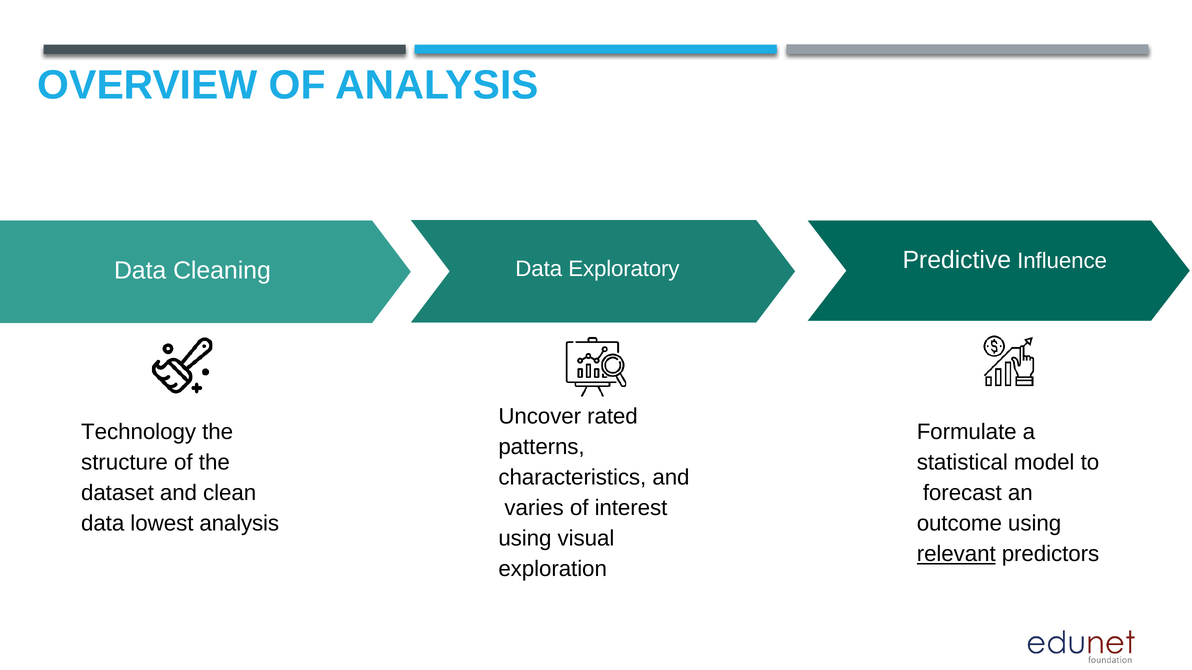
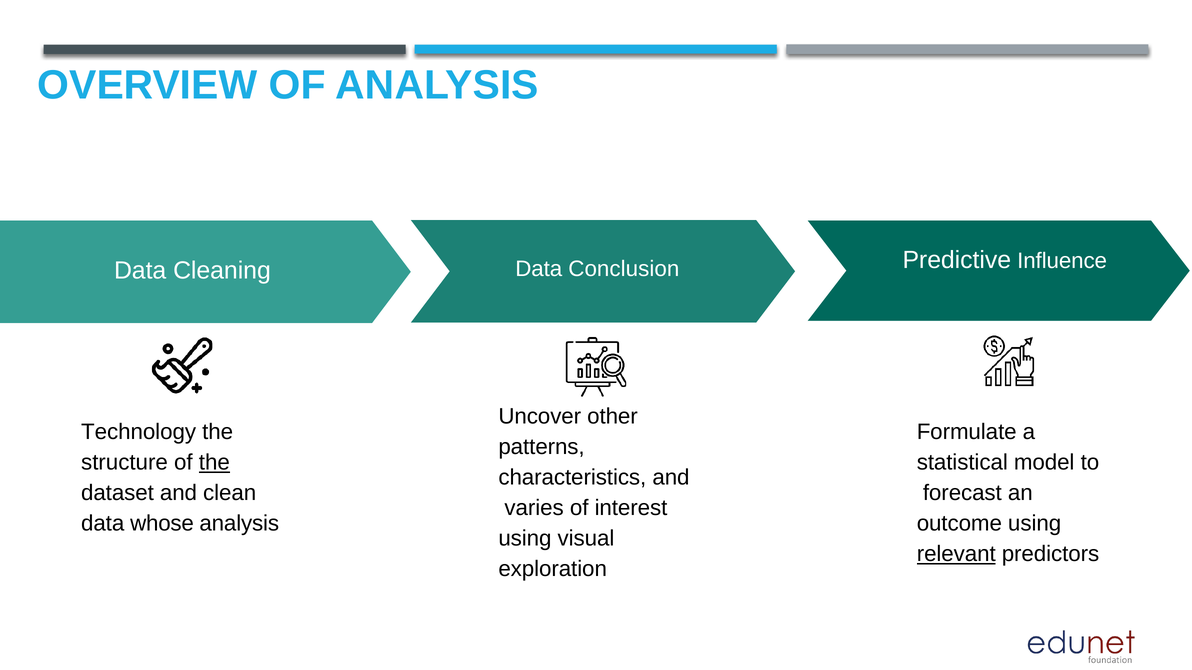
Exploratory: Exploratory -> Conclusion
rated: rated -> other
the at (214, 463) underline: none -> present
lowest: lowest -> whose
